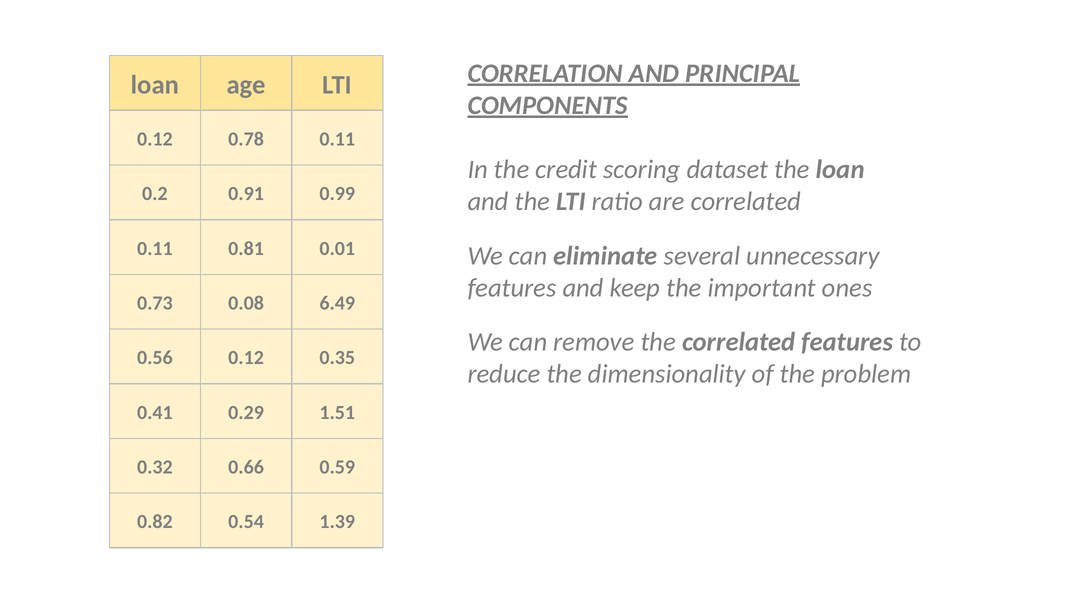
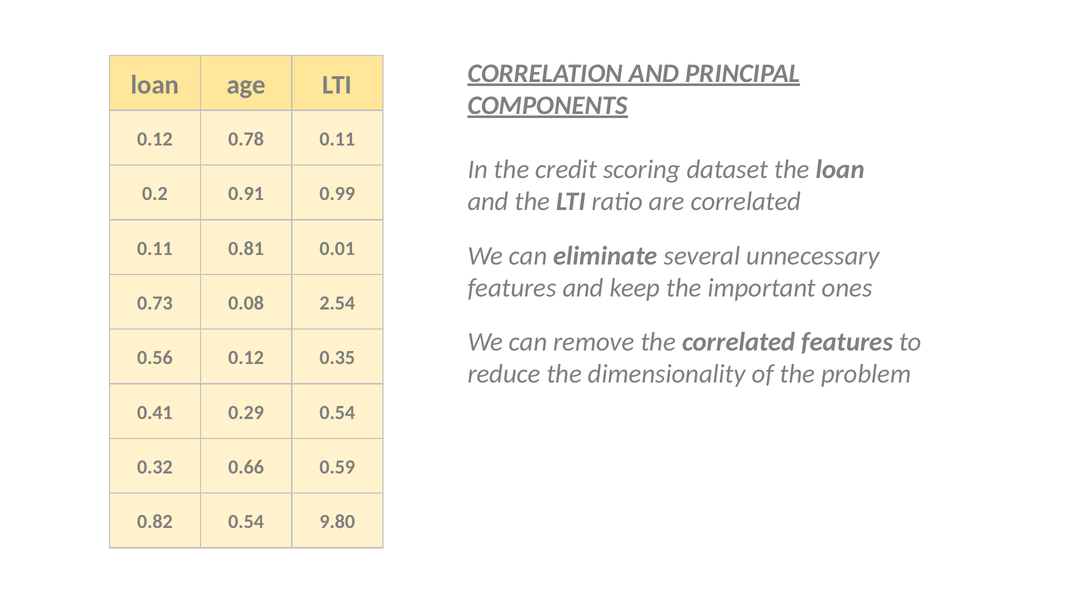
6.49: 6.49 -> 2.54
0.29 1.51: 1.51 -> 0.54
1.39: 1.39 -> 9.80
